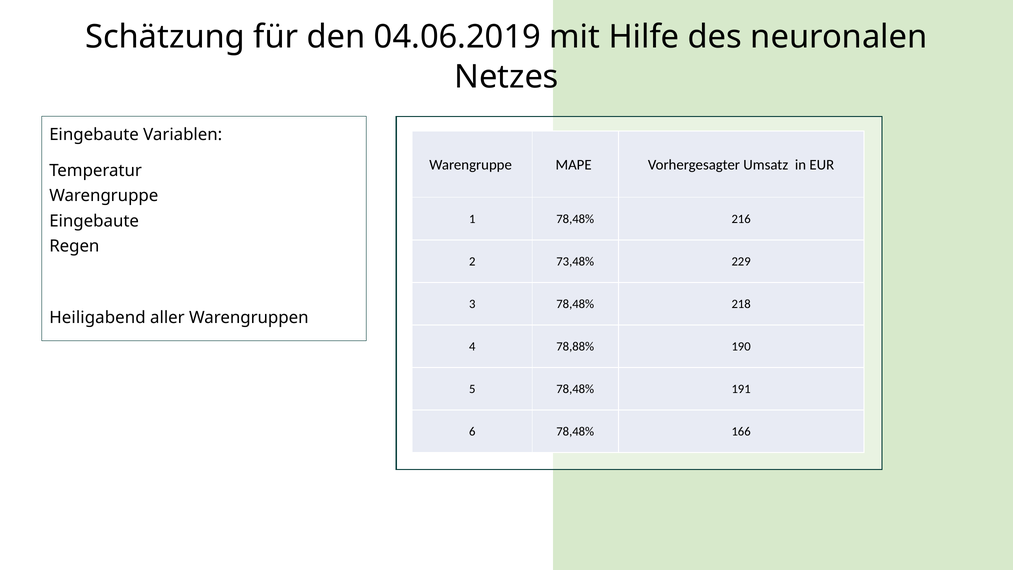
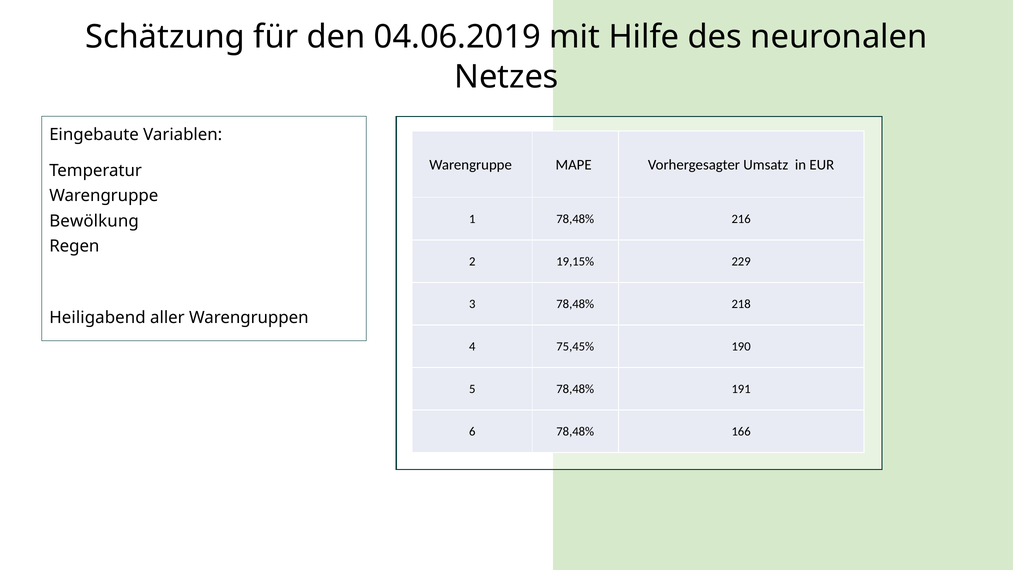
Eingebaute at (94, 221): Eingebaute -> Bewölkung
73,48%: 73,48% -> 19,15%
78,88%: 78,88% -> 75,45%
